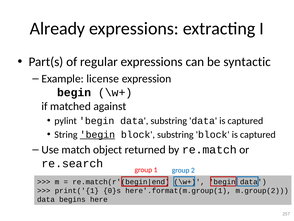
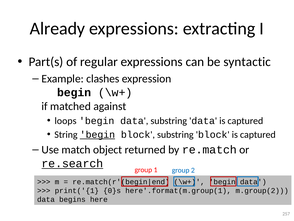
license: license -> clashes
pylint: pylint -> loops
re.search underline: none -> present
